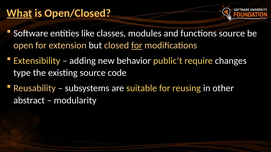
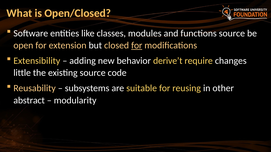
What underline: present -> none
public’t: public’t -> derive’t
type: type -> little
